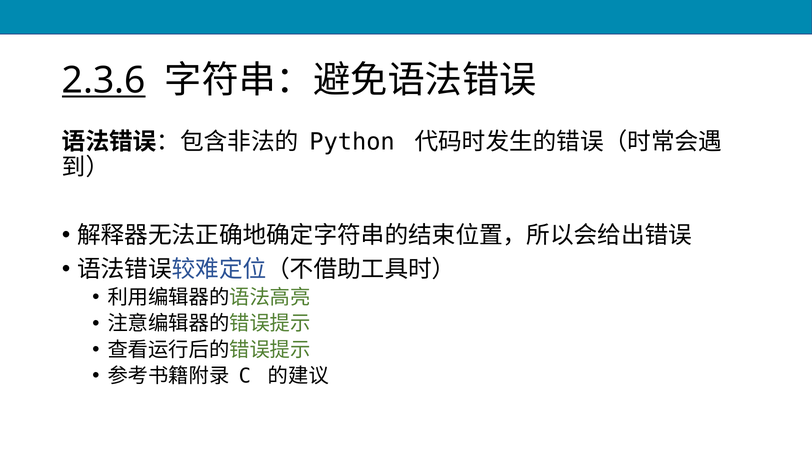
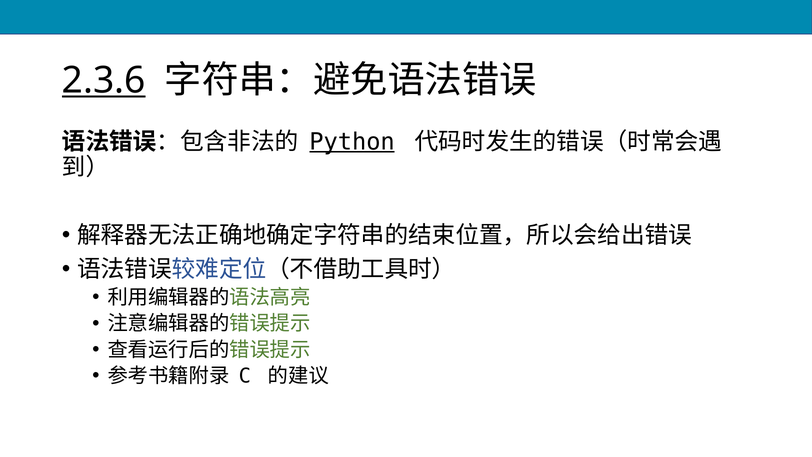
Python underline: none -> present
